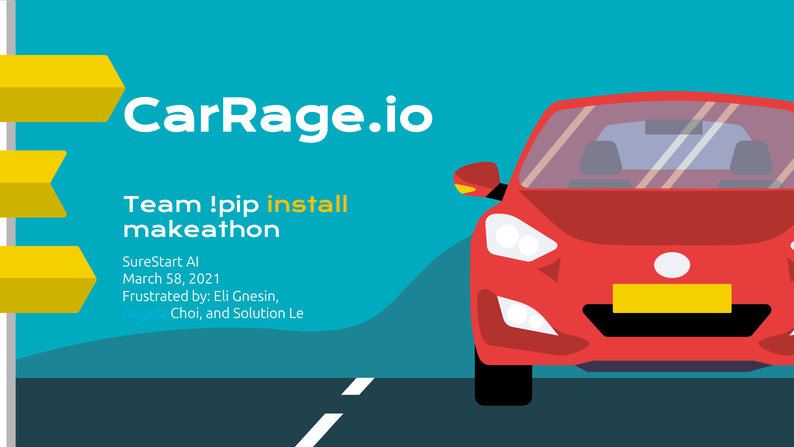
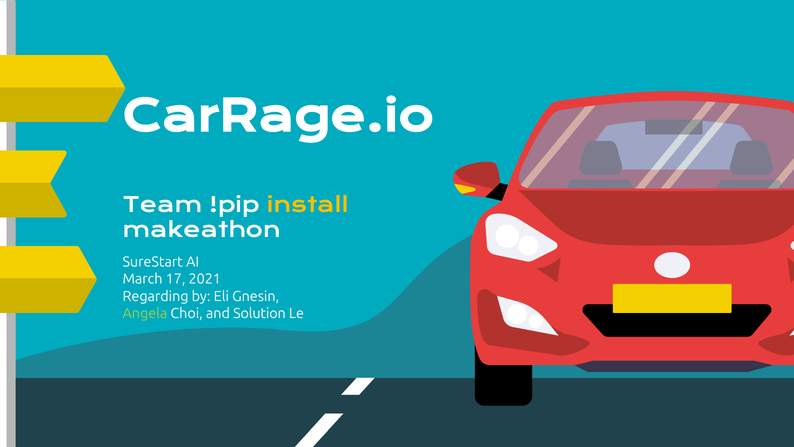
58: 58 -> 17
Frustrated: Frustrated -> Regarding
Angela colour: light blue -> light green
